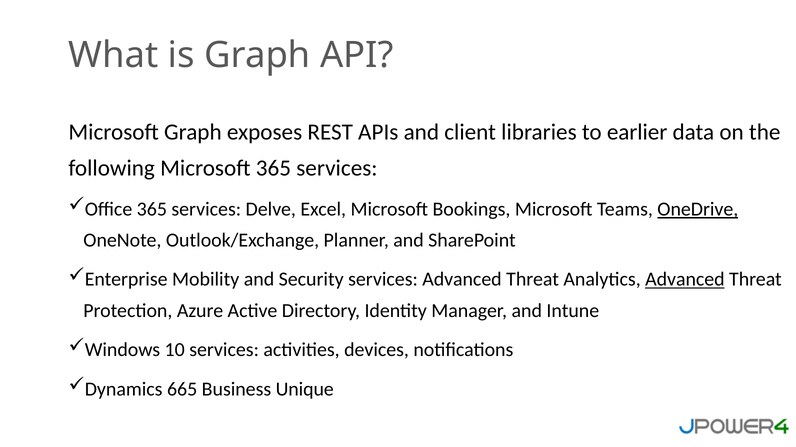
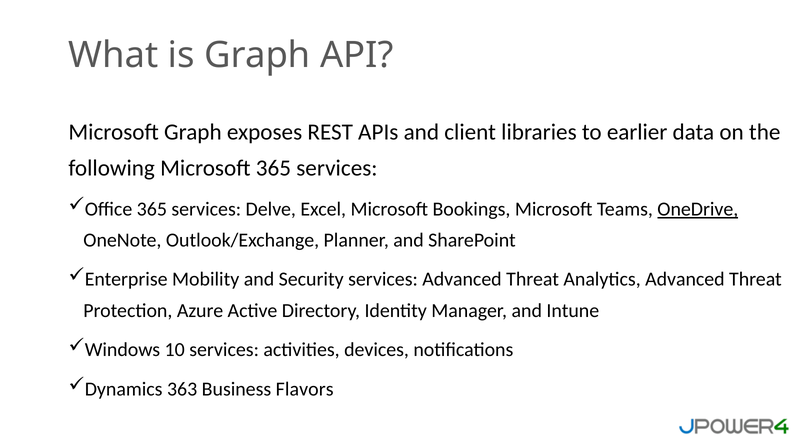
Advanced at (685, 280) underline: present -> none
665: 665 -> 363
Unique: Unique -> Flavors
